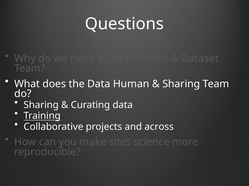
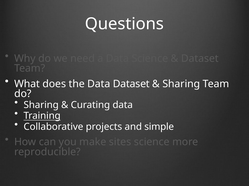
Data Human: Human -> Dataset
across: across -> simple
